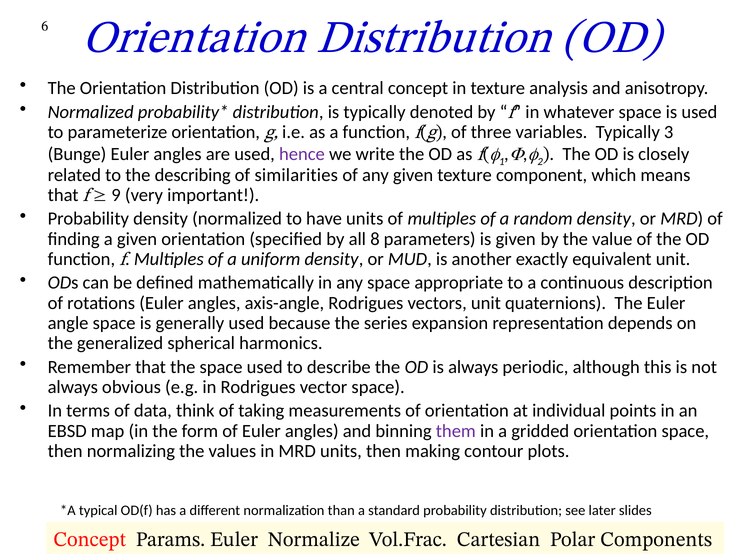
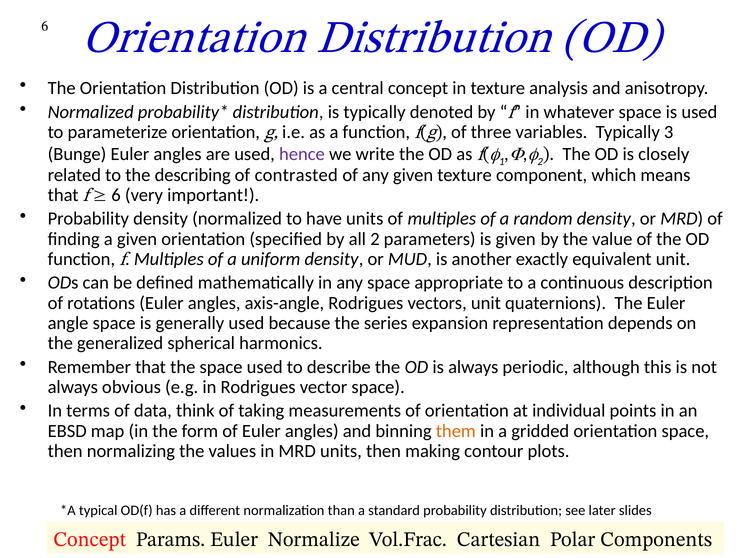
similarities: similarities -> contrasted
9 at (116, 195): 9 -> 6
all 8: 8 -> 2
them colour: purple -> orange
